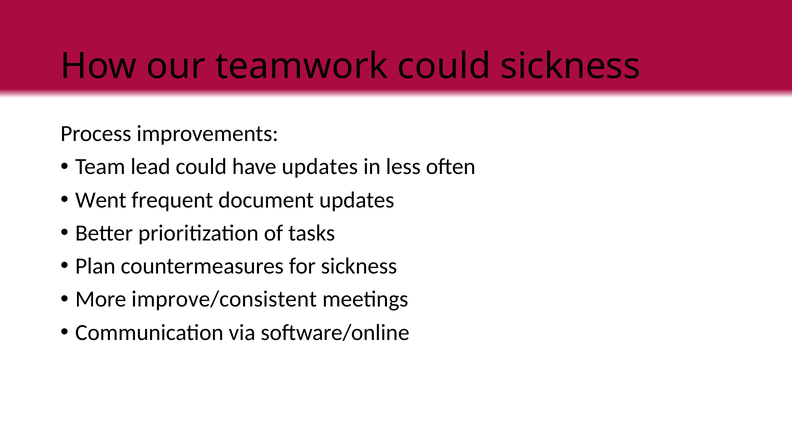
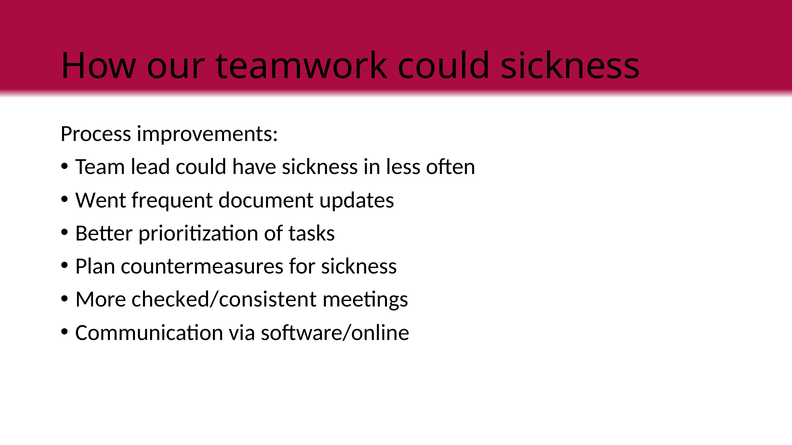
have updates: updates -> sickness
improve/consistent: improve/consistent -> checked/consistent
